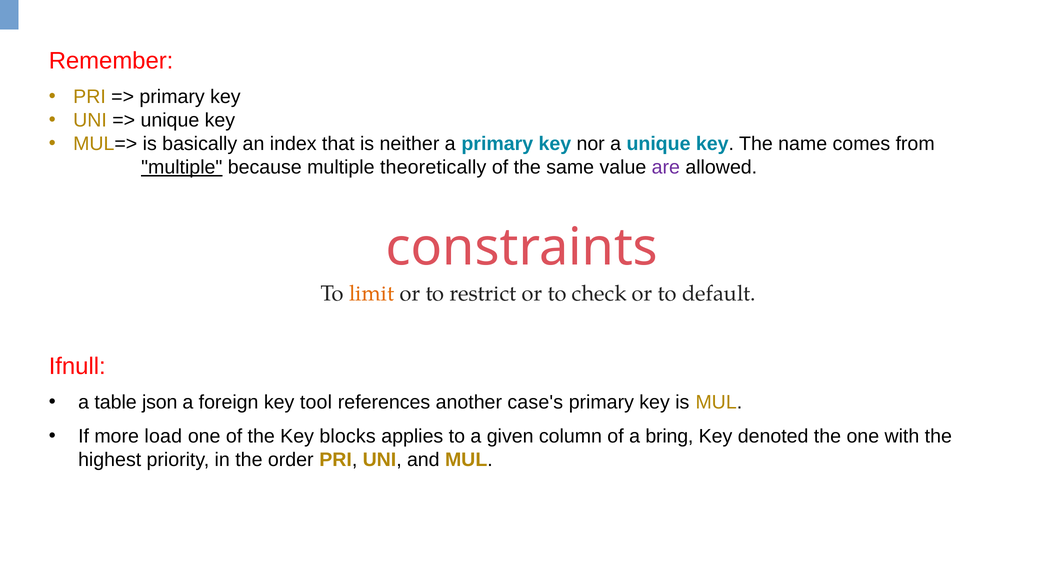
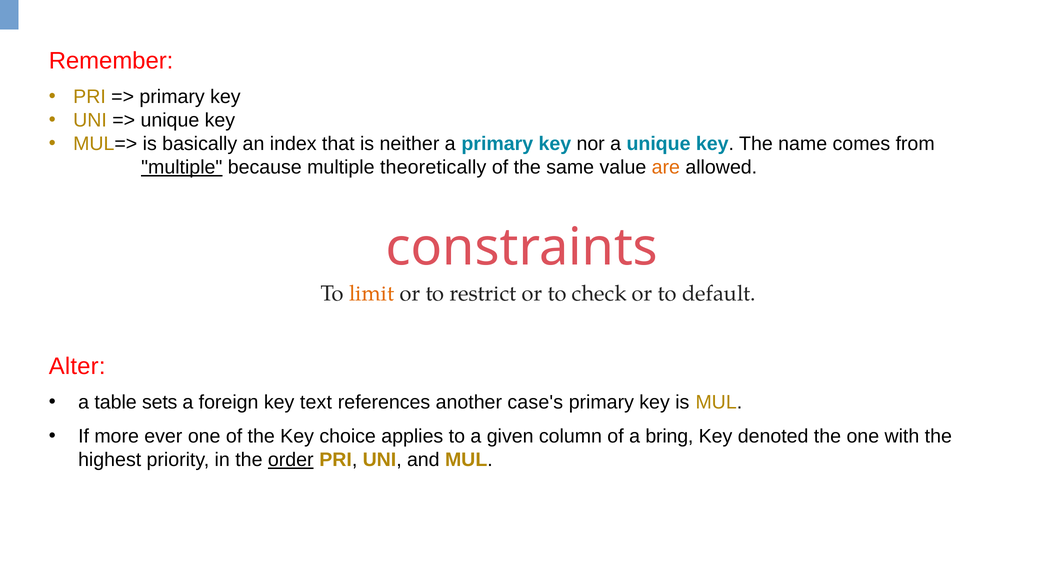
are colour: purple -> orange
Ifnull: Ifnull -> Alter
json: json -> sets
tool: tool -> text
load: load -> ever
blocks: blocks -> choice
order underline: none -> present
